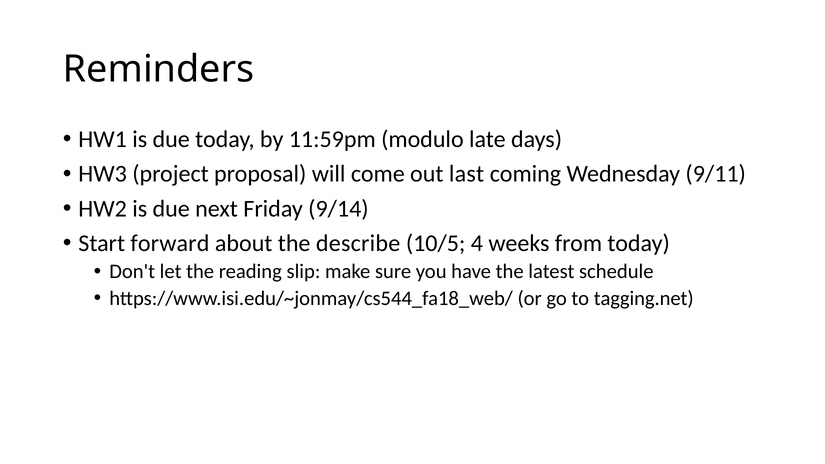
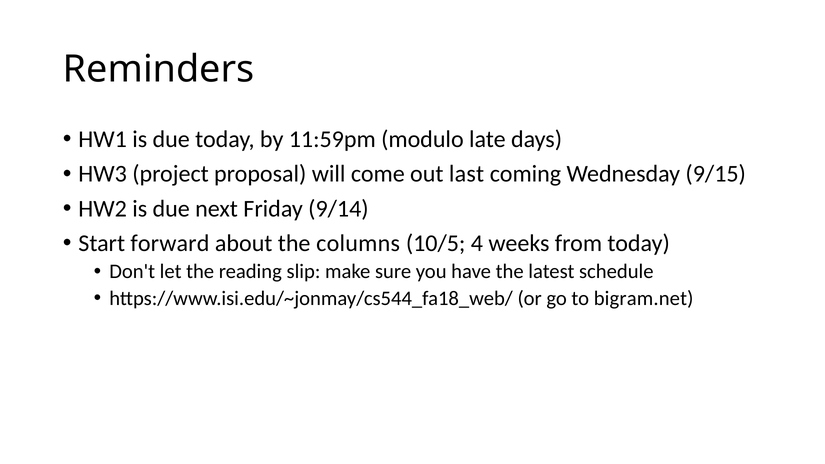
9/11: 9/11 -> 9/15
describe: describe -> columns
tagging.net: tagging.net -> bigram.net
